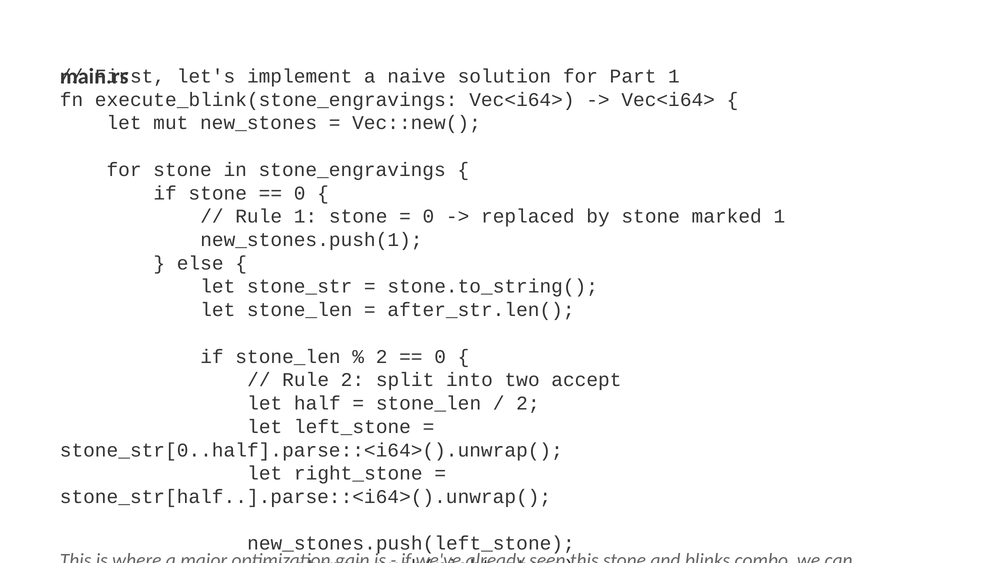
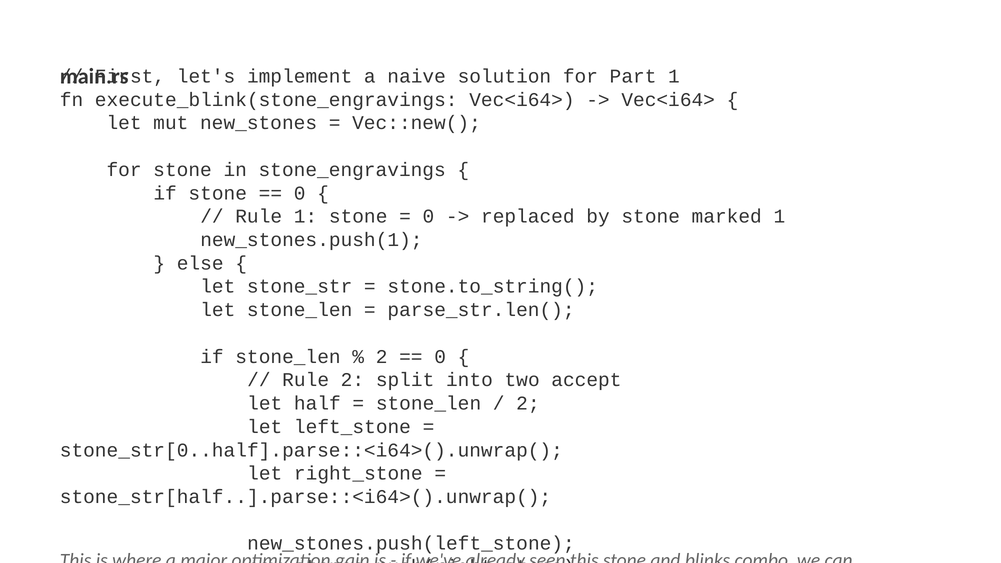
after_str.len(: after_str.len( -> parse_str.len(
